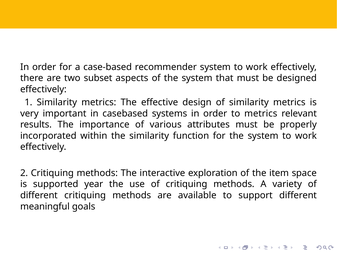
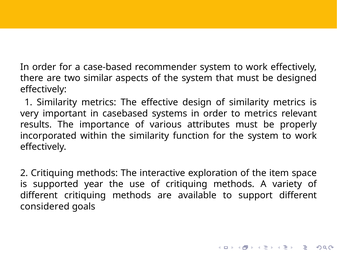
subset: subset -> similar
meaningful: meaningful -> considered
